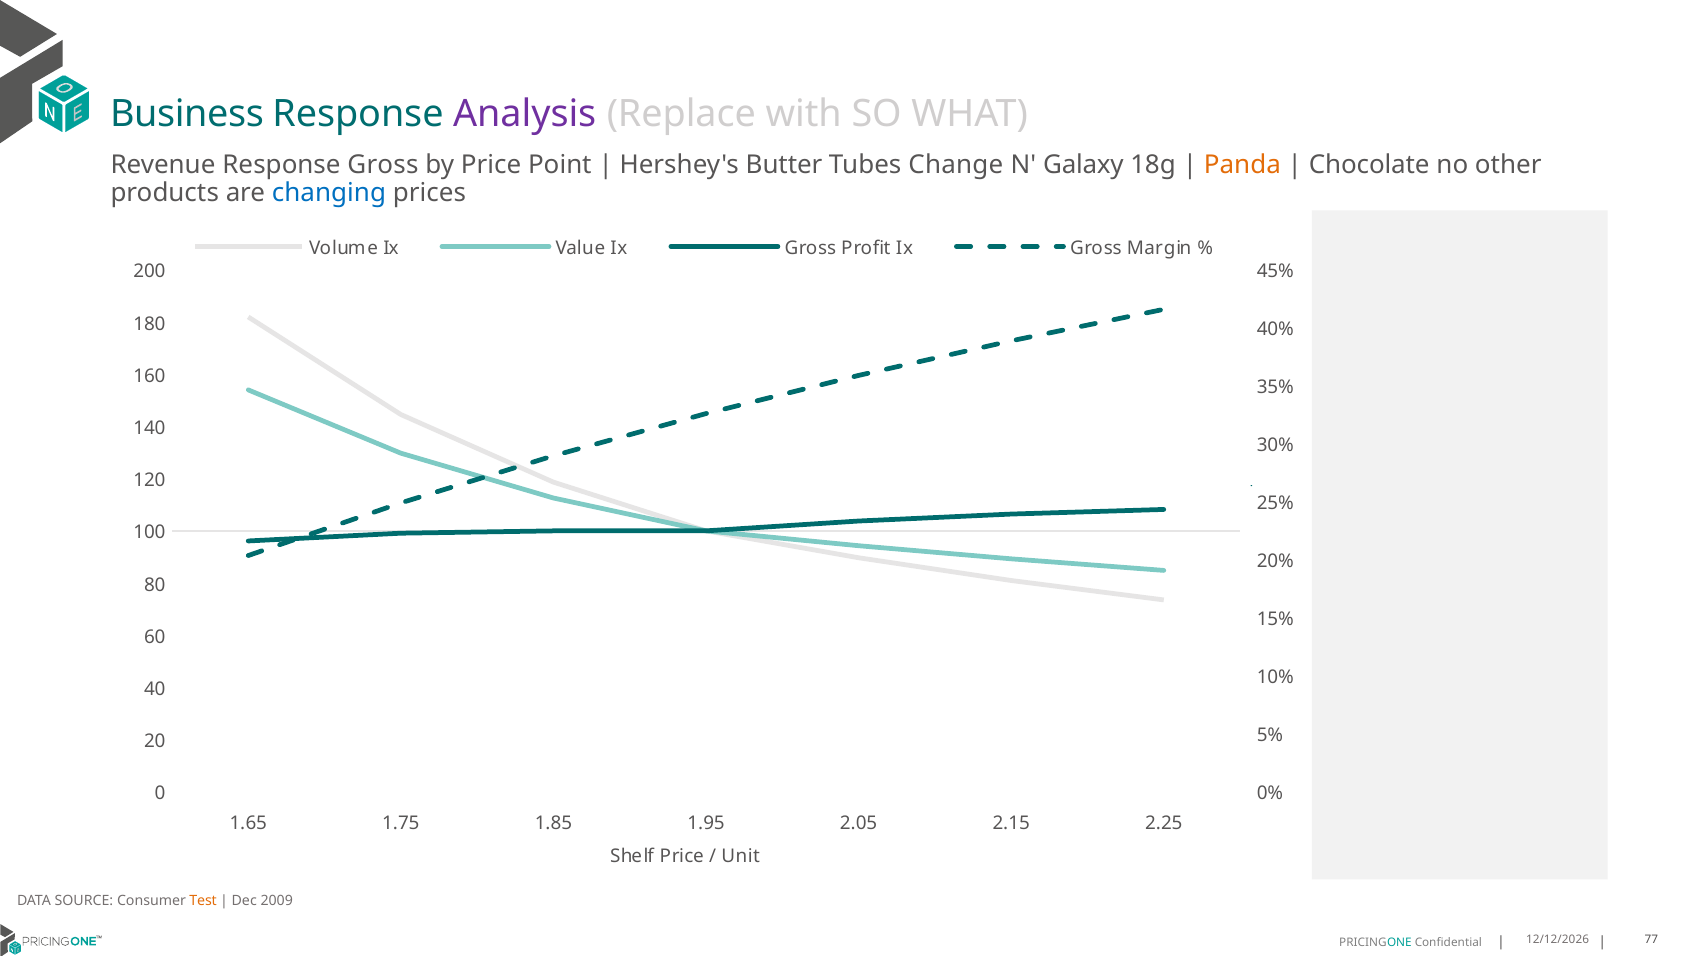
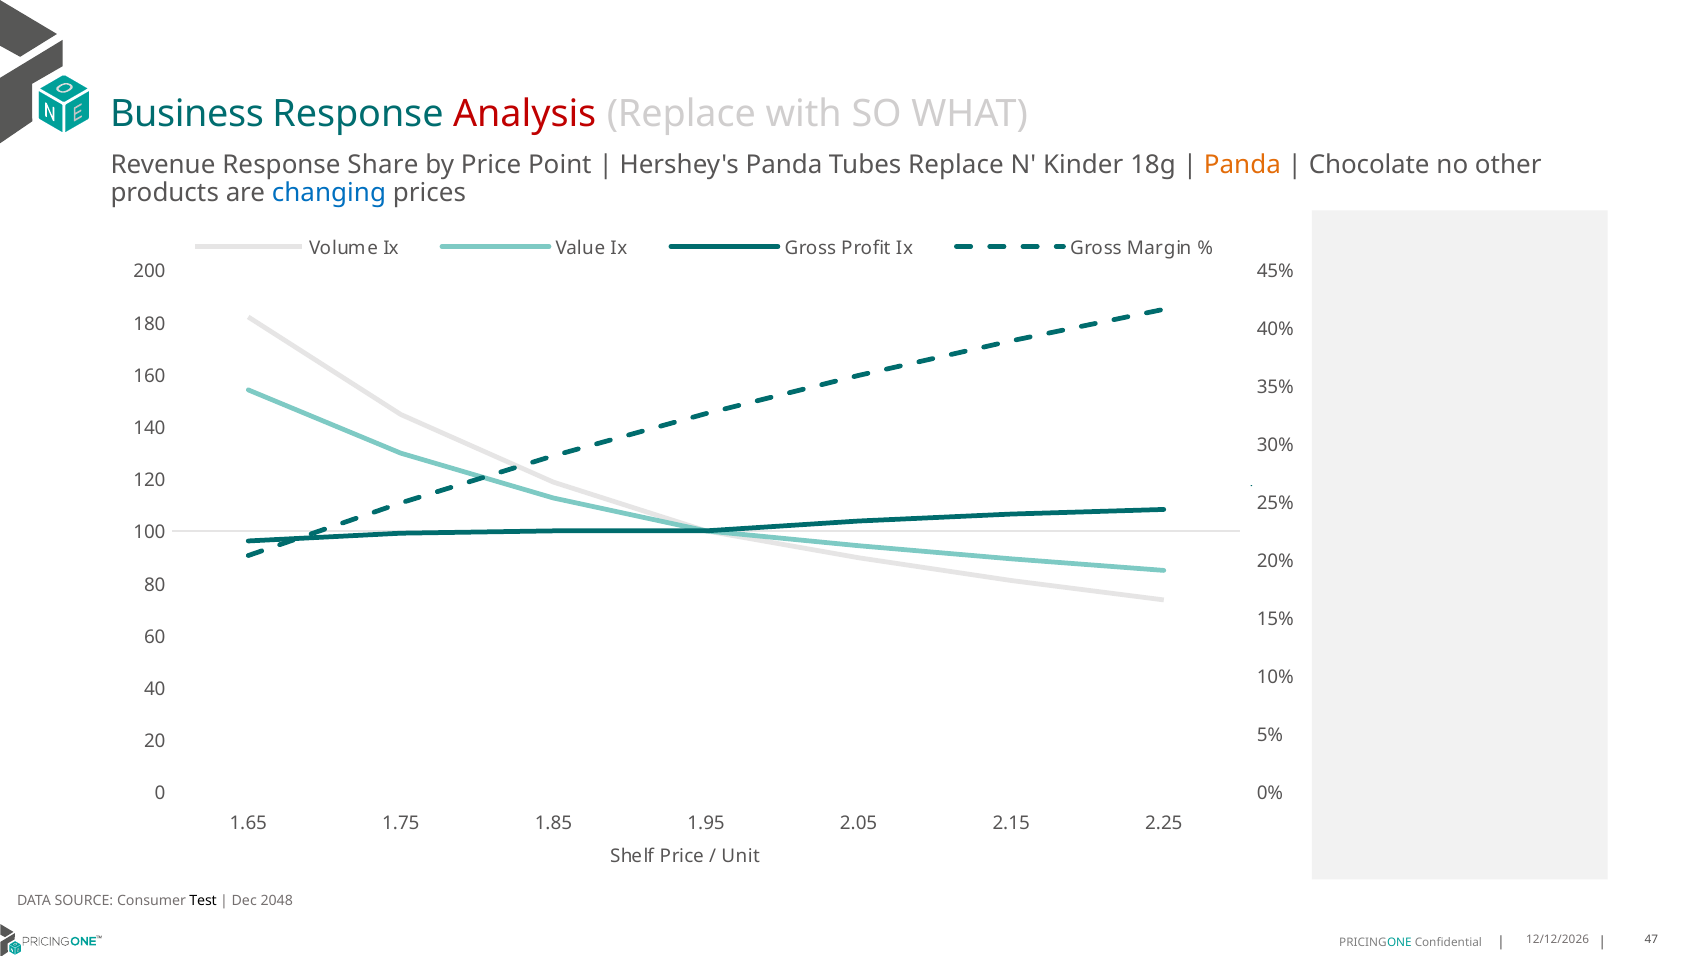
Analysis colour: purple -> red
Response Gross: Gross -> Share
Hershey's Butter: Butter -> Panda
Tubes Change: Change -> Replace
Galaxy: Galaxy -> Kinder
Test colour: orange -> black
2009: 2009 -> 2048
77: 77 -> 47
